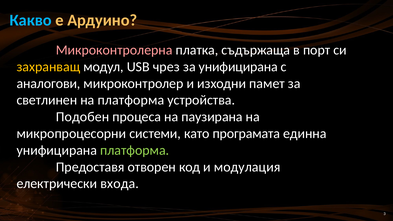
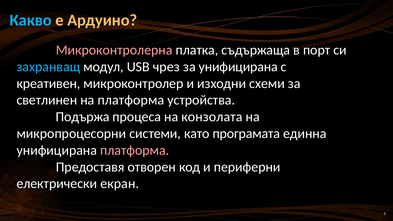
захранващ colour: yellow -> light blue
аналогови: аналогови -> креативен
памет: памет -> схеми
Подобен: Подобен -> Подържа
паузирана: паузирана -> конзолата
платформа at (135, 150) colour: light green -> pink
модулация: модулация -> периферни
входа: входа -> екран
